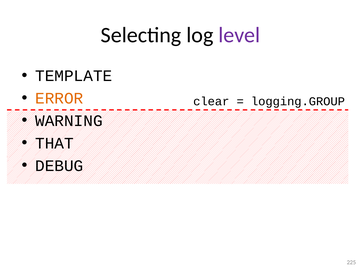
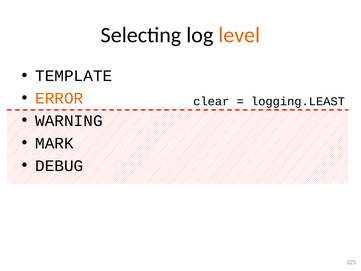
level at (239, 35) colour: purple -> orange
logging.GROUP: logging.GROUP -> logging.LEAST
THAT: THAT -> MARK
